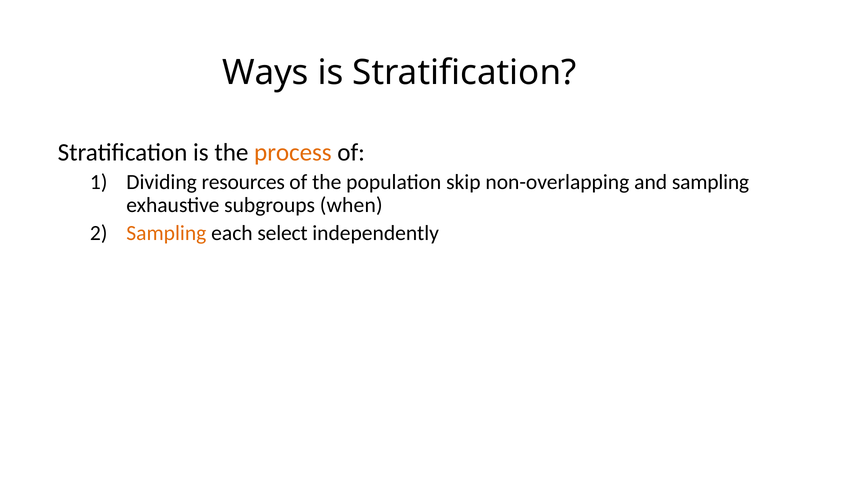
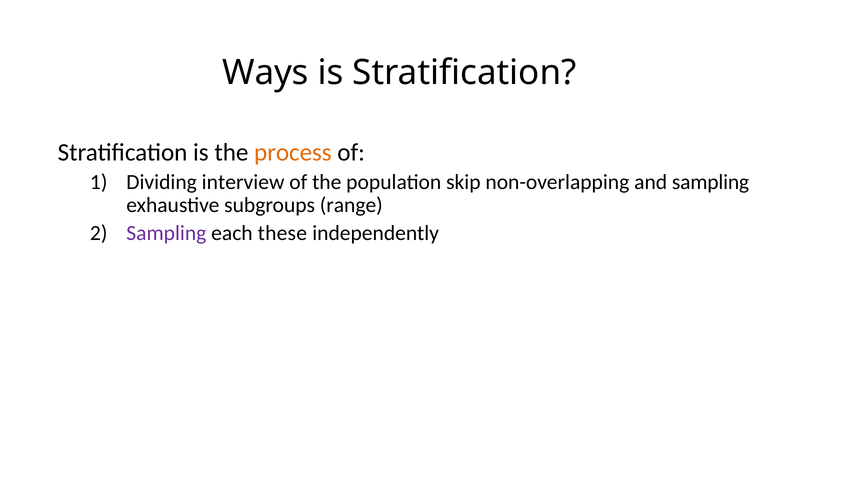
resources: resources -> interview
when: when -> range
Sampling at (166, 233) colour: orange -> purple
select: select -> these
